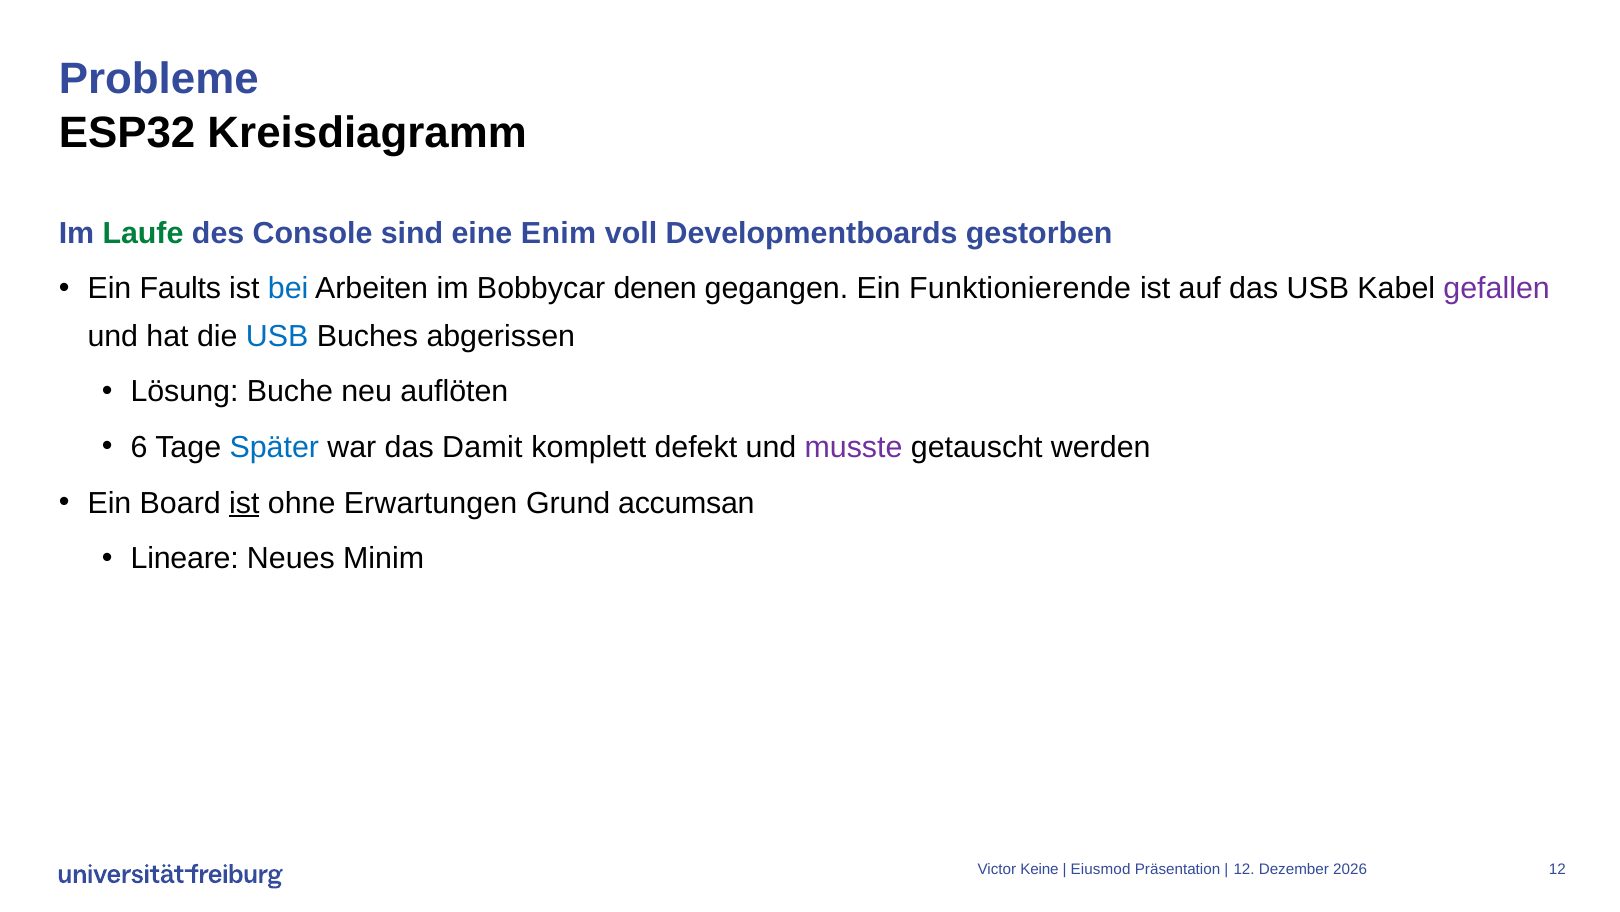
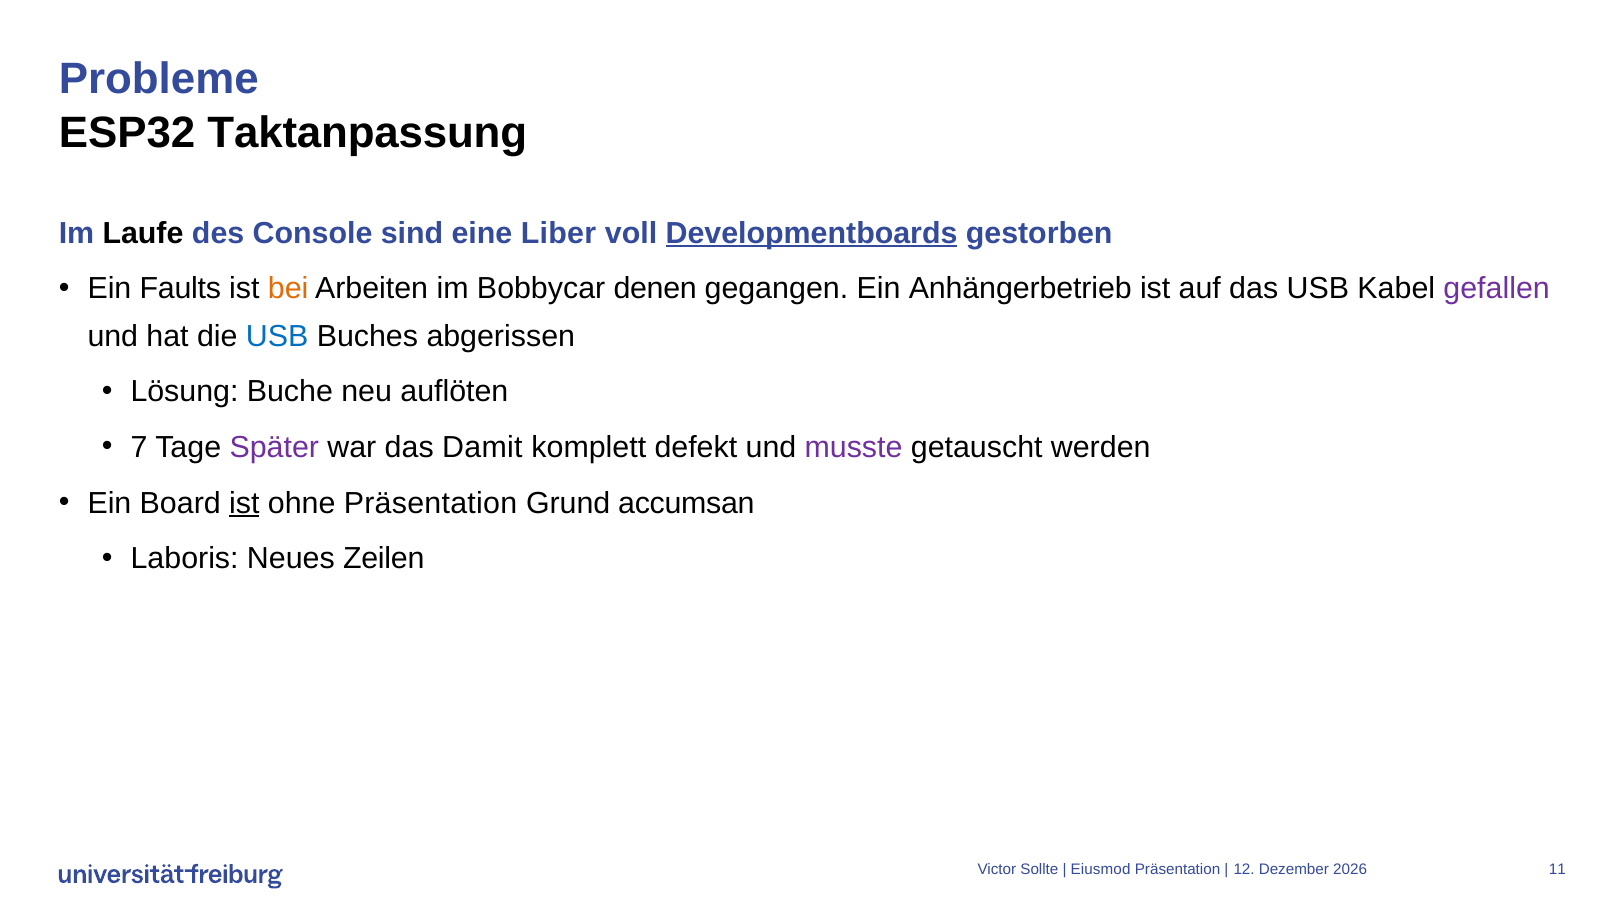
Kreisdiagramm: Kreisdiagramm -> Taktanpassung
Laufe colour: green -> black
Enim: Enim -> Liber
Developmentboards underline: none -> present
bei colour: blue -> orange
Funktionierende: Funktionierende -> Anhängerbetrieb
6: 6 -> 7
Später colour: blue -> purple
ohne Erwartungen: Erwartungen -> Präsentation
Lineare: Lineare -> Laboris
Minim: Minim -> Zeilen
Keine: Keine -> Sollte
12 at (1557, 869): 12 -> 11
